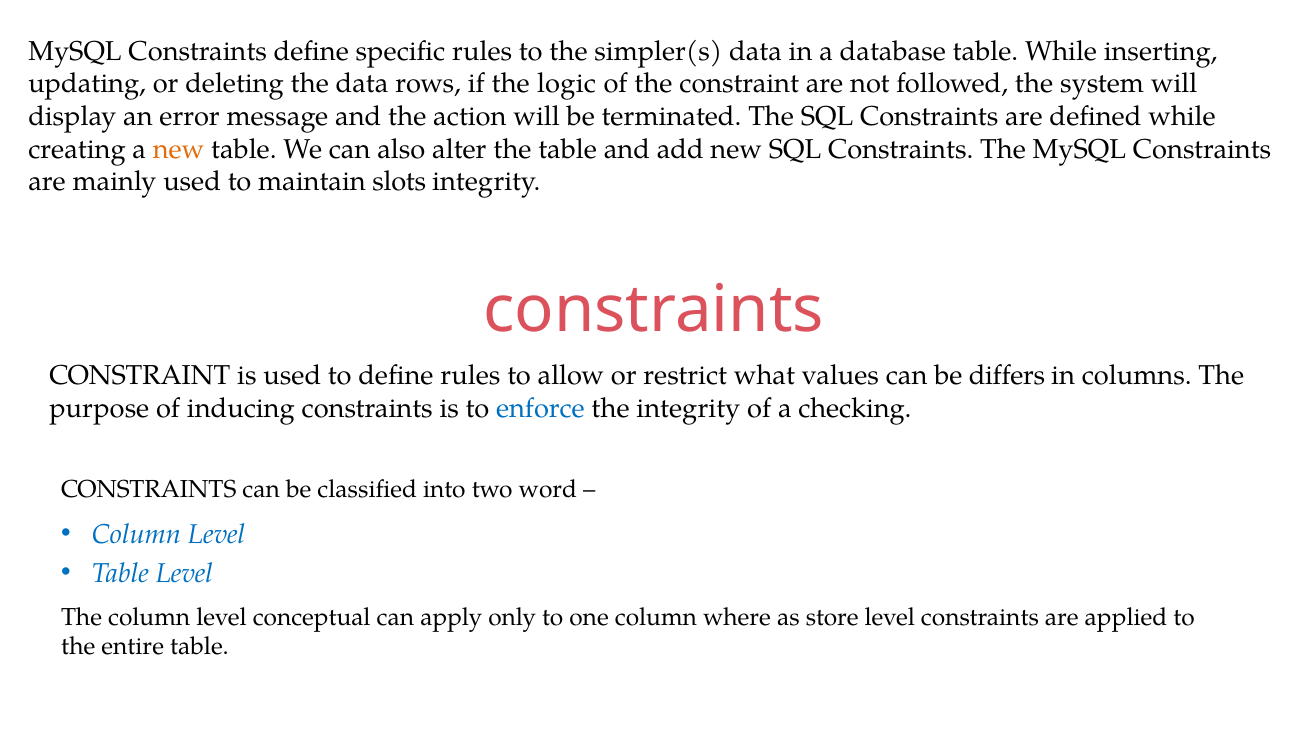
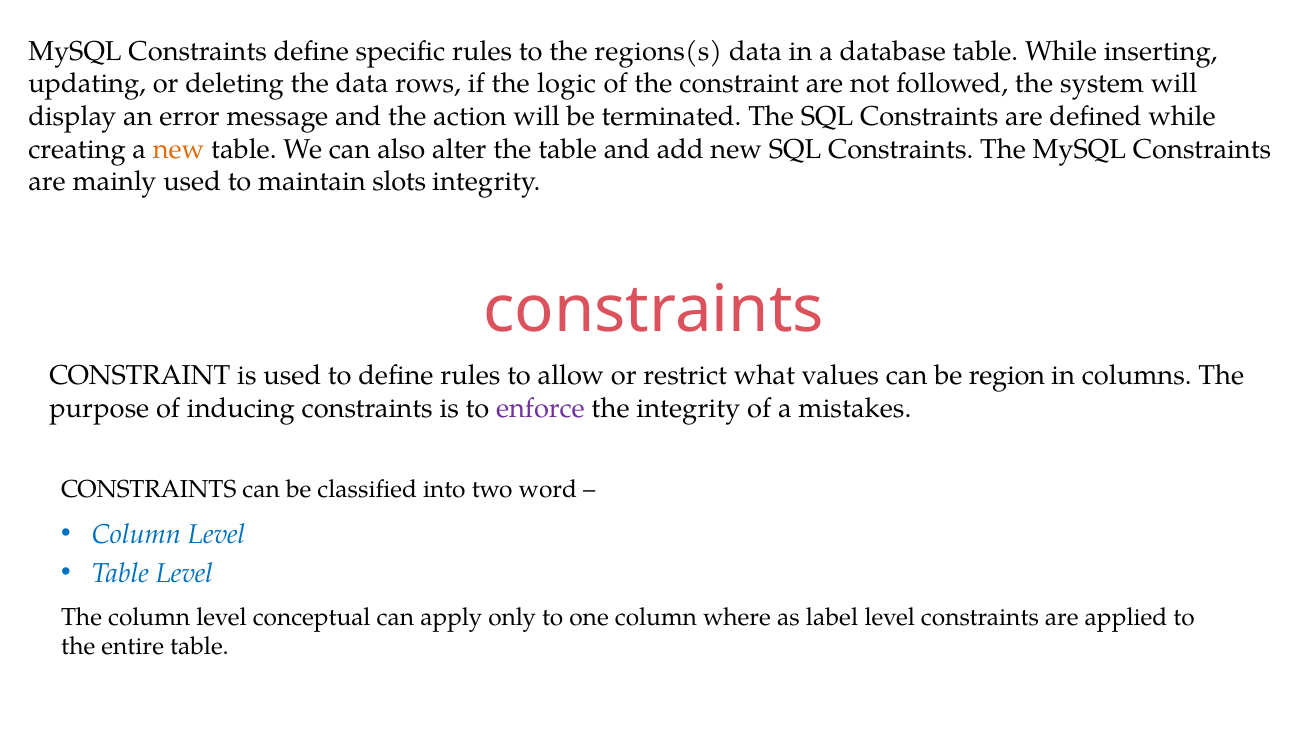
simpler(s: simpler(s -> regions(s
differs: differs -> region
enforce colour: blue -> purple
checking: checking -> mistakes
store: store -> label
